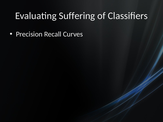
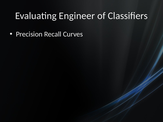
Suffering: Suffering -> Engineer
